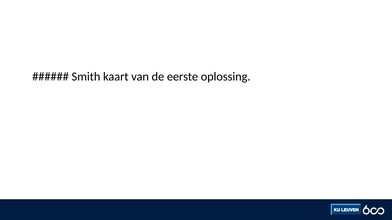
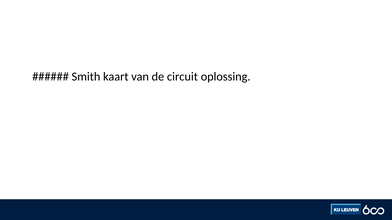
eerste: eerste -> circuit
